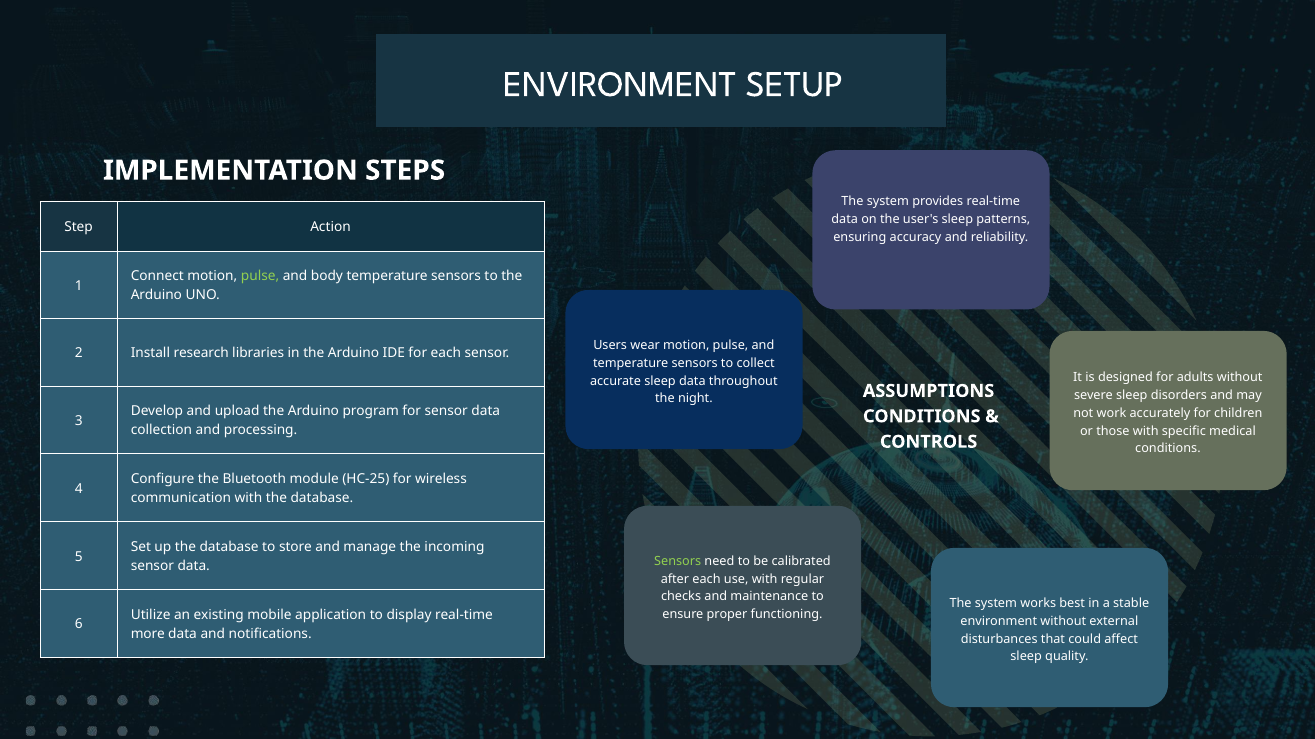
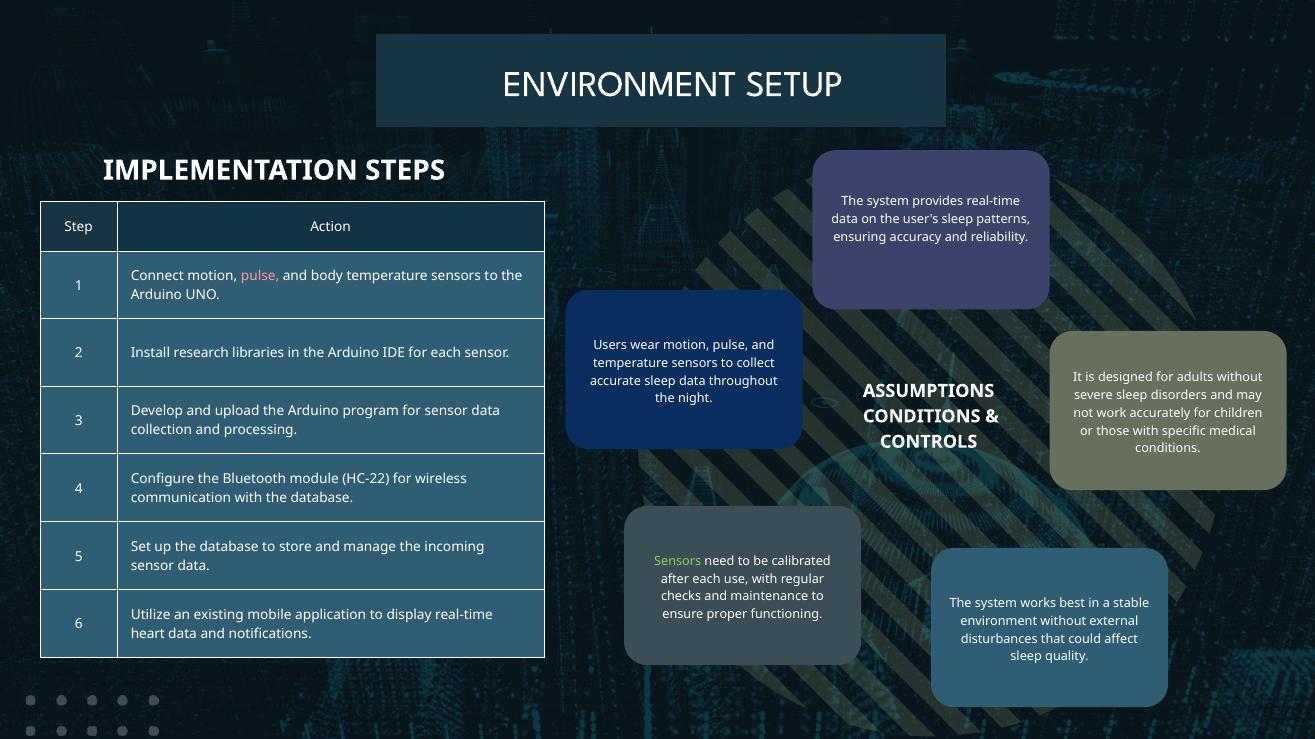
pulse at (260, 276) colour: light green -> pink
HC-25: HC-25 -> HC-22
more: more -> heart
